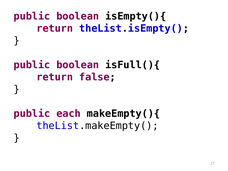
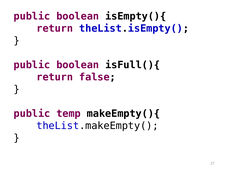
each: each -> temp
